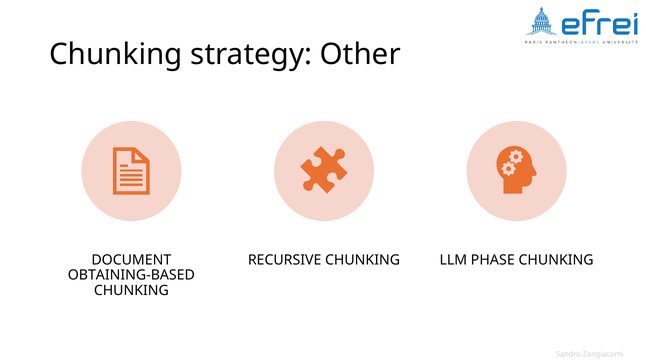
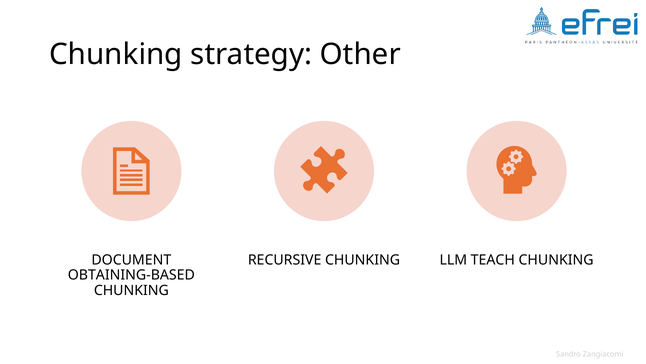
PHASE: PHASE -> TEACH
